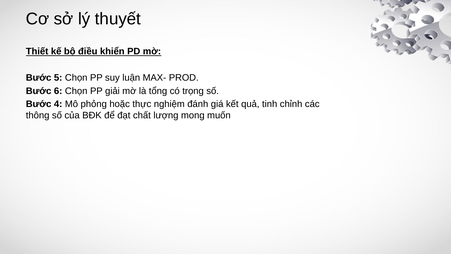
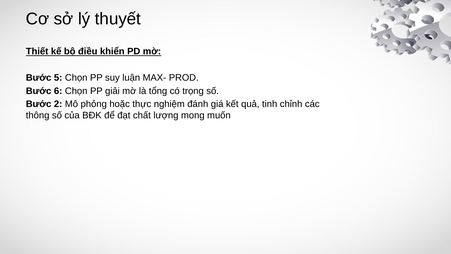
4: 4 -> 2
